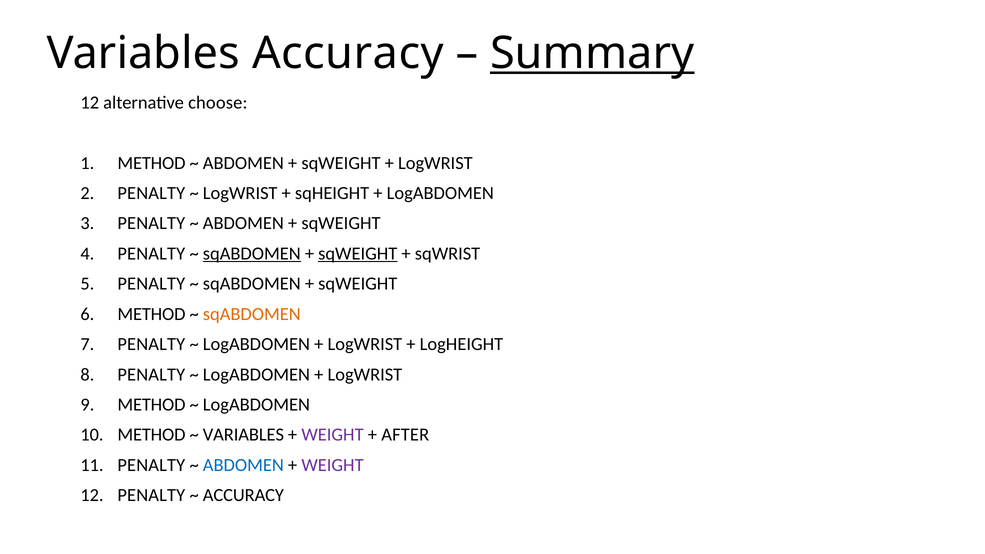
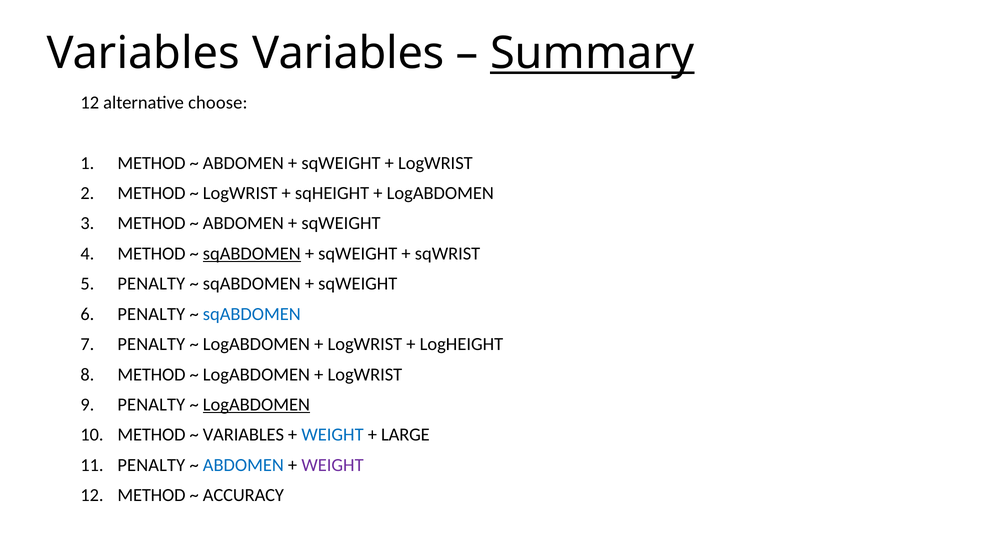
Variables Accuracy: Accuracy -> Variables
PENALTY at (151, 193): PENALTY -> METHOD
PENALTY at (151, 223): PENALTY -> METHOD
PENALTY at (151, 254): PENALTY -> METHOD
sqWEIGHT at (358, 254) underline: present -> none
METHOD at (151, 314): METHOD -> PENALTY
sqABDOMEN at (252, 314) colour: orange -> blue
PENALTY at (151, 374): PENALTY -> METHOD
METHOD at (151, 405): METHOD -> PENALTY
LogABDOMEN at (256, 405) underline: none -> present
WEIGHT at (333, 435) colour: purple -> blue
AFTER: AFTER -> LARGE
12 PENALTY: PENALTY -> METHOD
